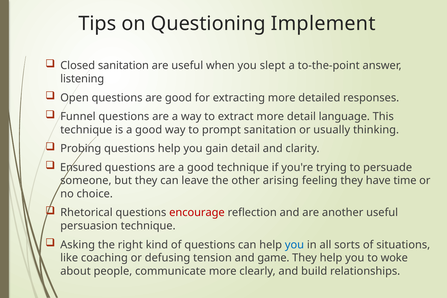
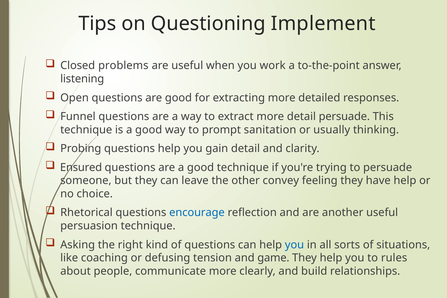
Closed sanitation: sanitation -> problems
slept: slept -> work
detail language: language -> persuade
arising: arising -> convey
have time: time -> help
encourage colour: red -> blue
woke: woke -> rules
